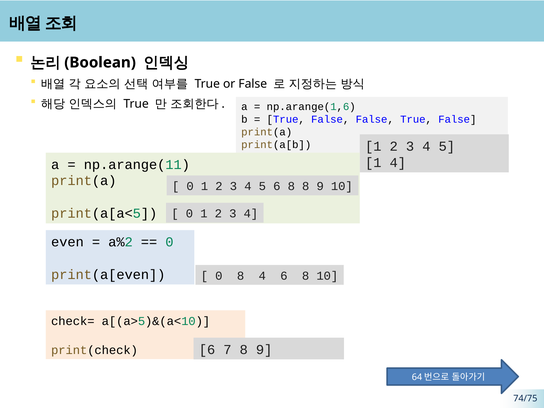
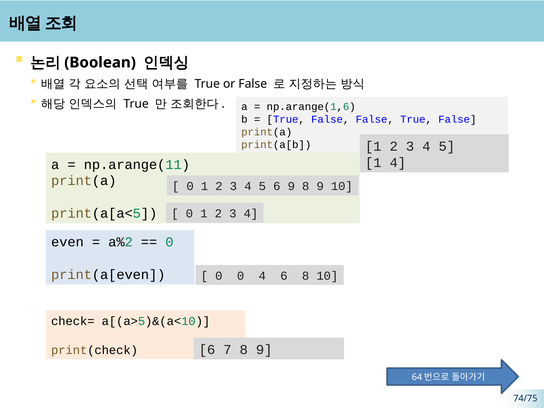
5 6 8: 8 -> 9
0 8: 8 -> 0
